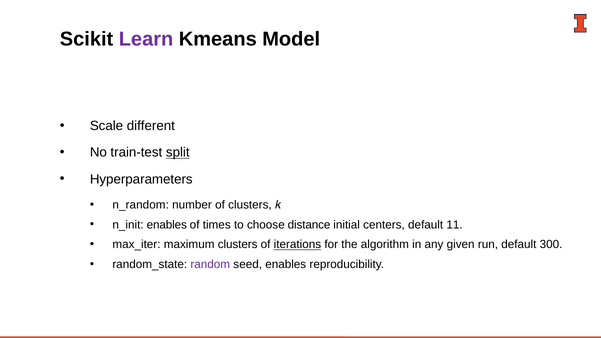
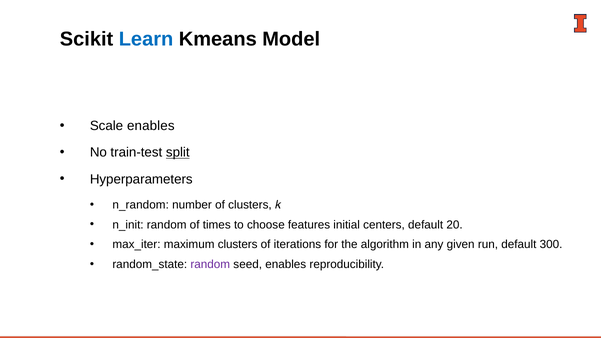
Learn colour: purple -> blue
Scale different: different -> enables
n_init enables: enables -> random
distance: distance -> features
11: 11 -> 20
iterations underline: present -> none
